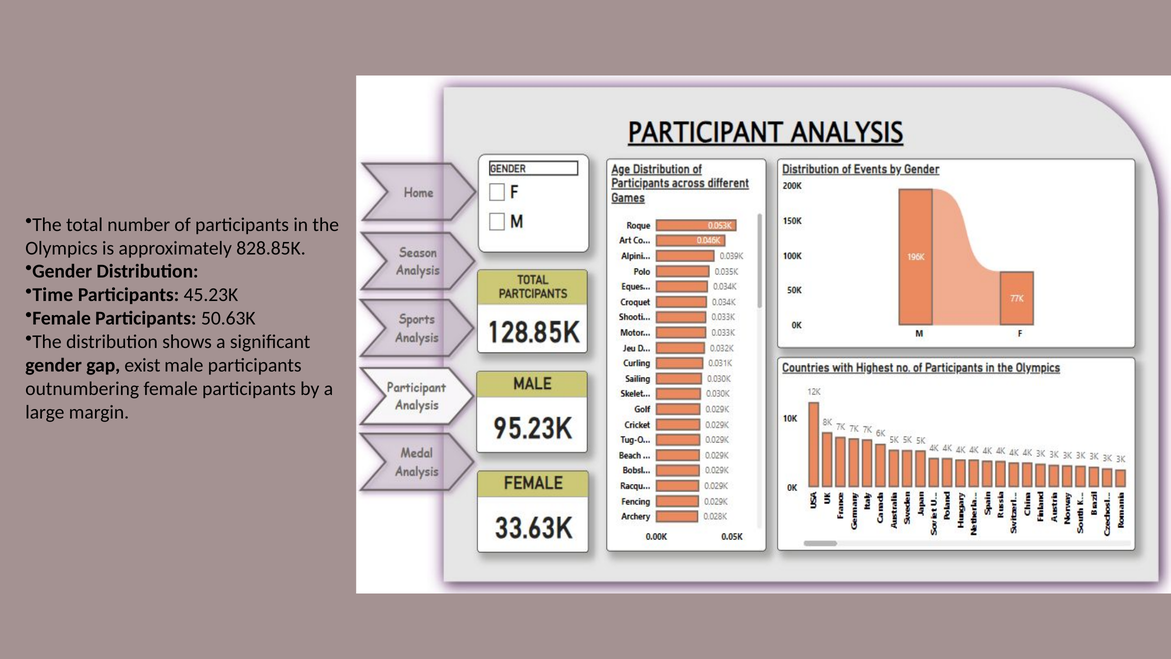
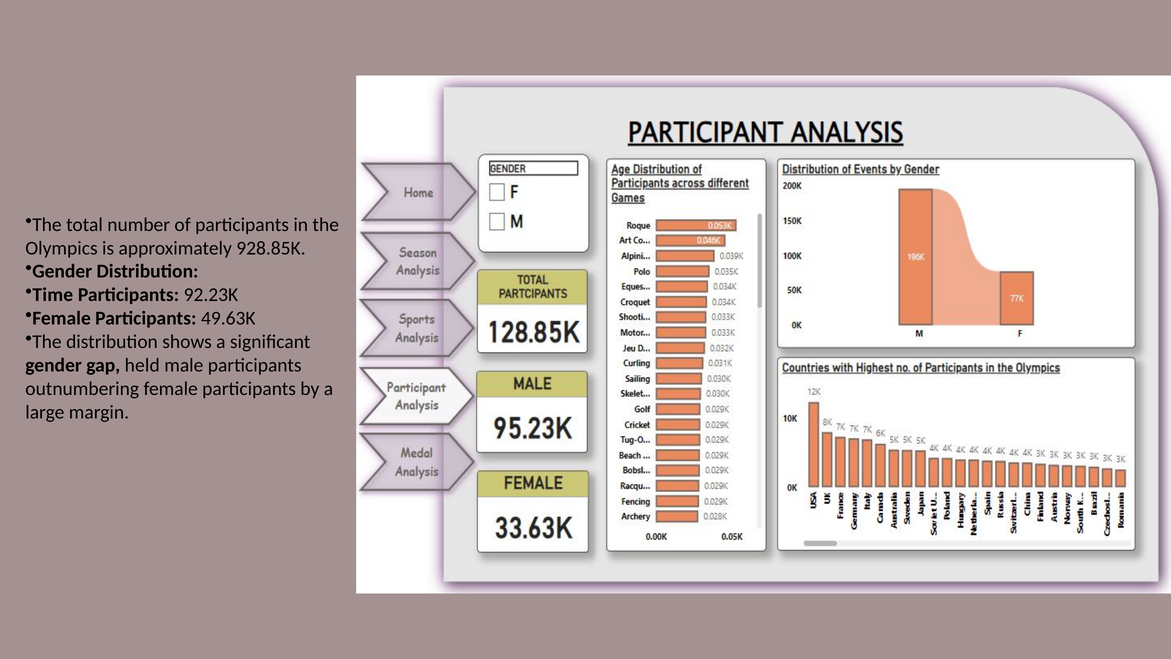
828.85K: 828.85K -> 928.85K
45.23K: 45.23K -> 92.23K
50.63K: 50.63K -> 49.63K
exist: exist -> held
